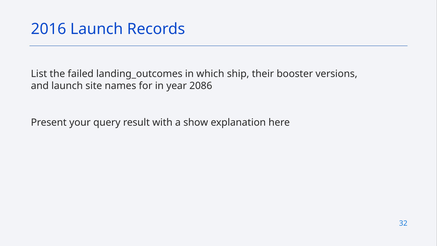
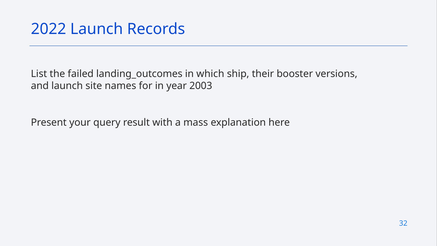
2016: 2016 -> 2022
2086: 2086 -> 2003
show: show -> mass
